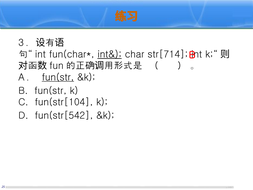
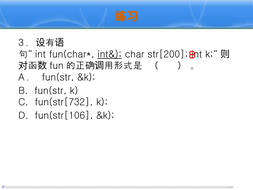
str[714: str[714 -> str[200
fun(str at (58, 77) underline: present -> none
fun(str[104: fun(str[104 -> fun(str[732
fun(str[542: fun(str[542 -> fun(str[106
